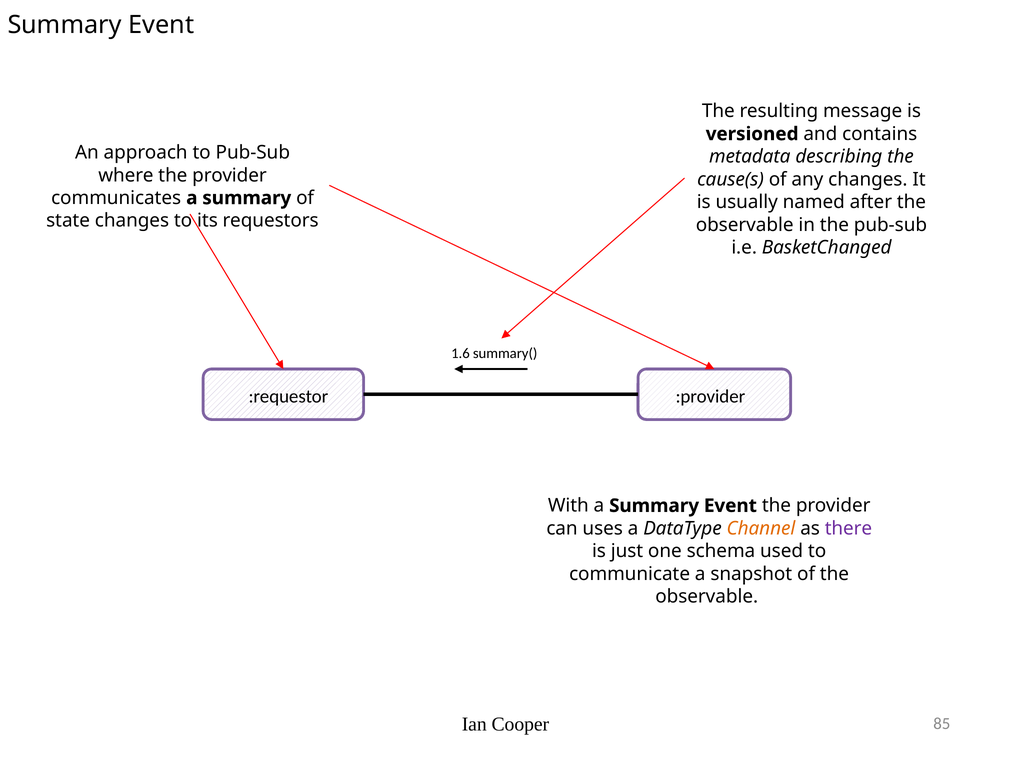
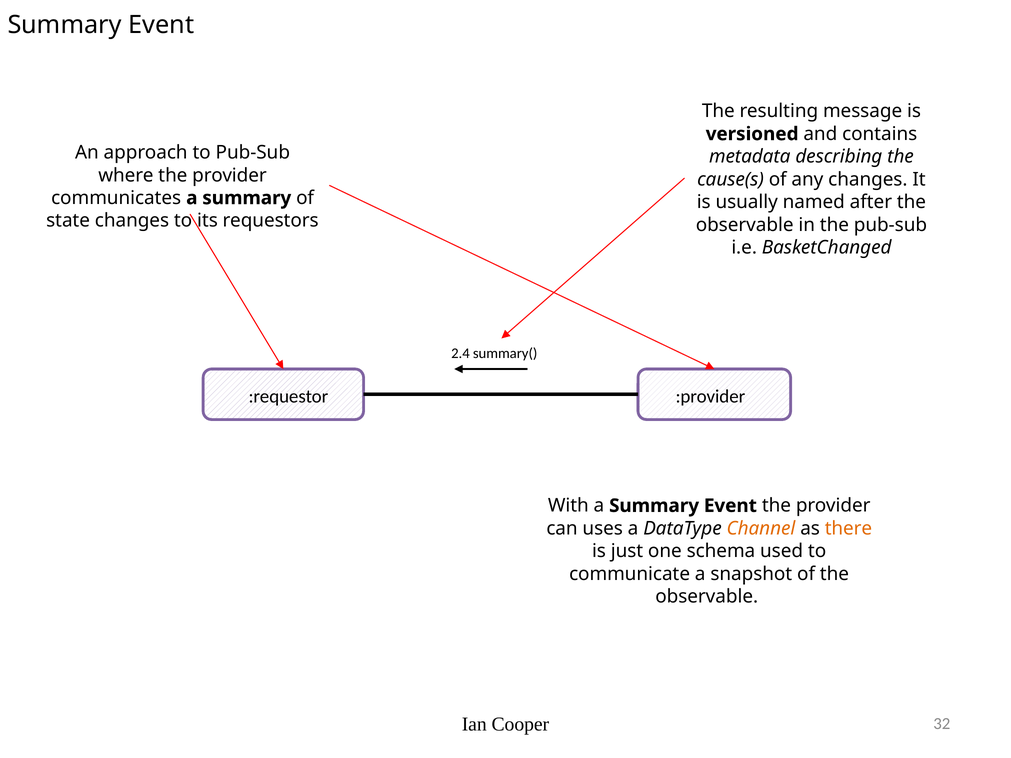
1.6: 1.6 -> 2.4
there colour: purple -> orange
85: 85 -> 32
